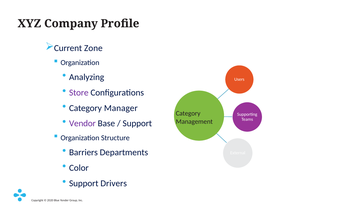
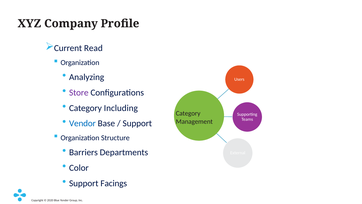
Zone: Zone -> Read
Manager: Manager -> Including
Vendor colour: purple -> blue
Drivers: Drivers -> Facings
